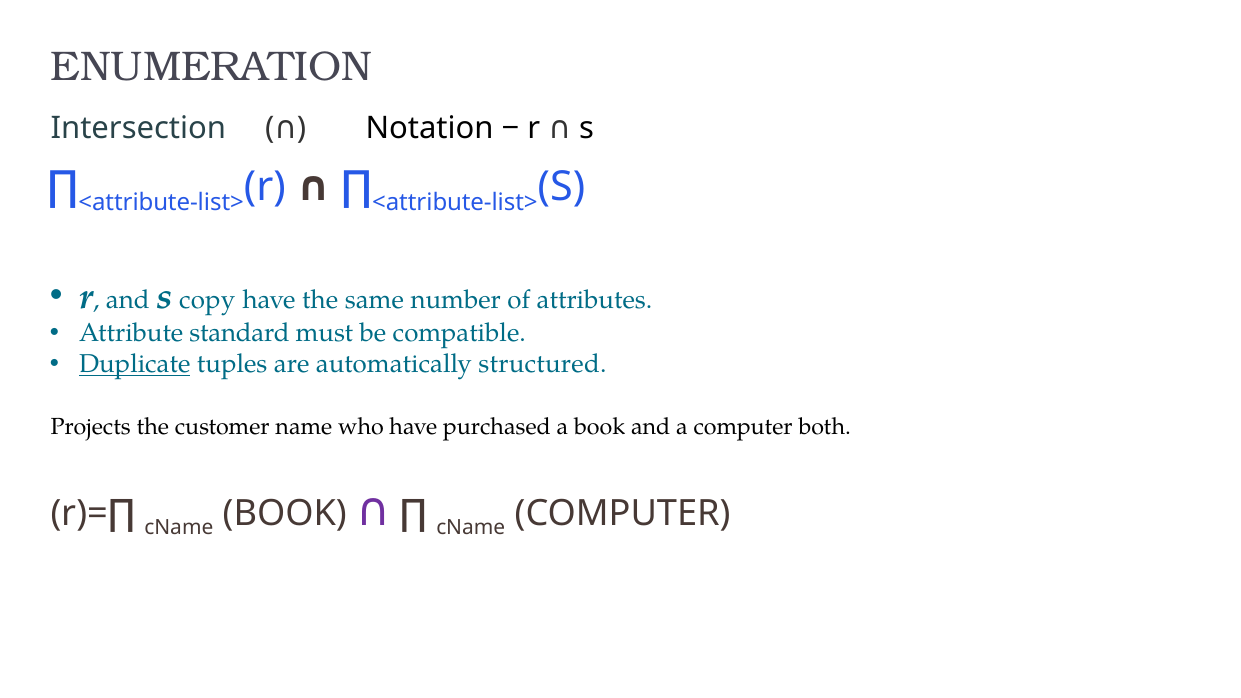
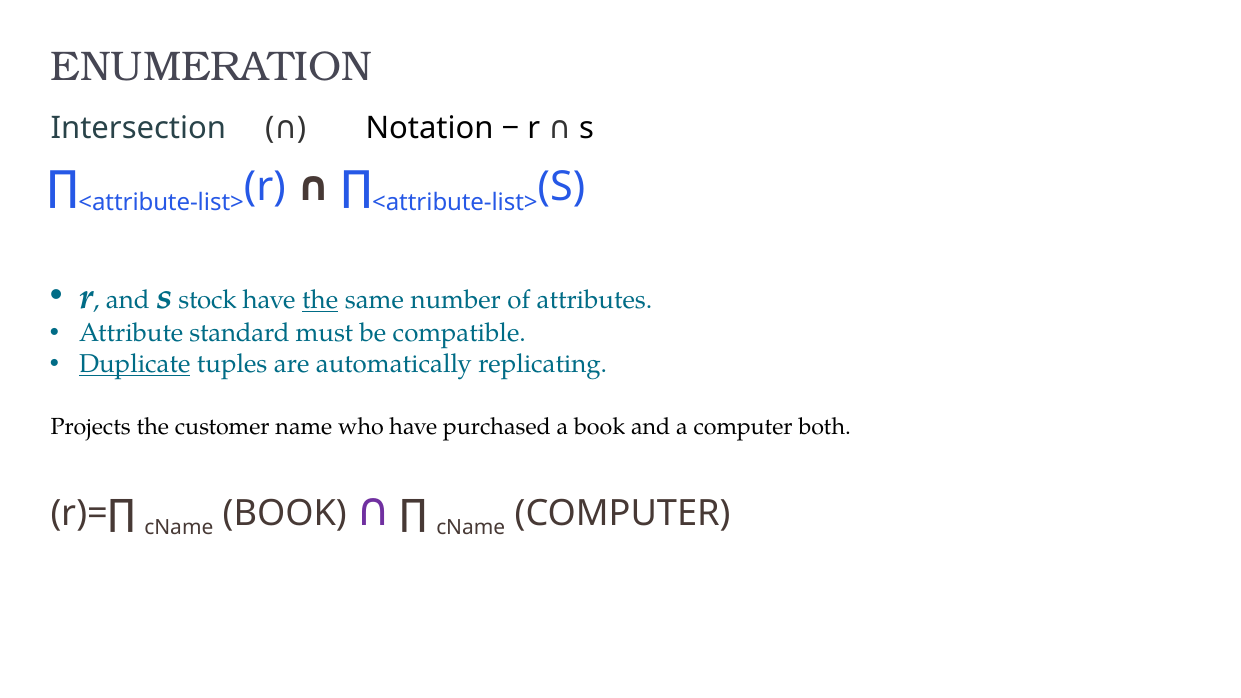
copy: copy -> stock
the at (320, 300) underline: none -> present
structured: structured -> replicating
